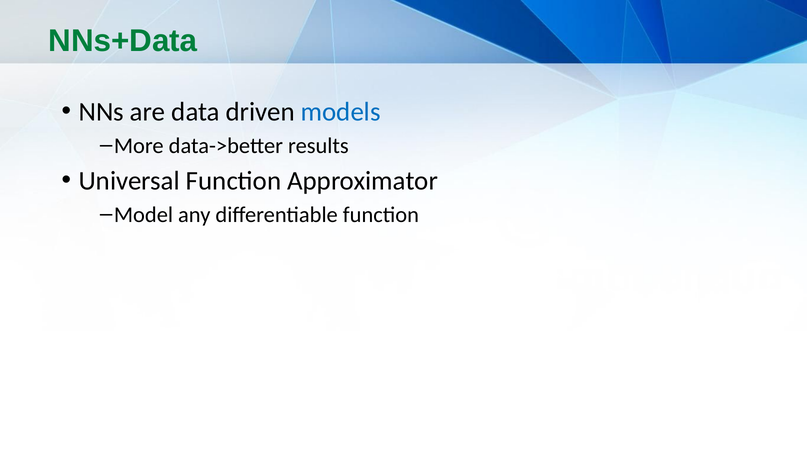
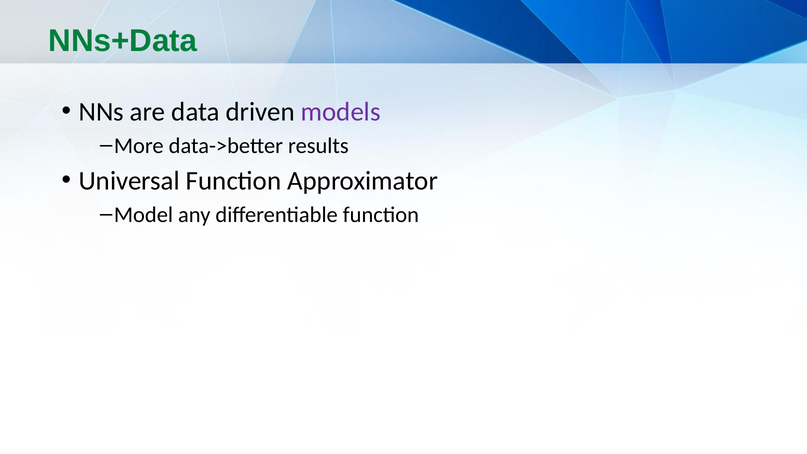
models colour: blue -> purple
